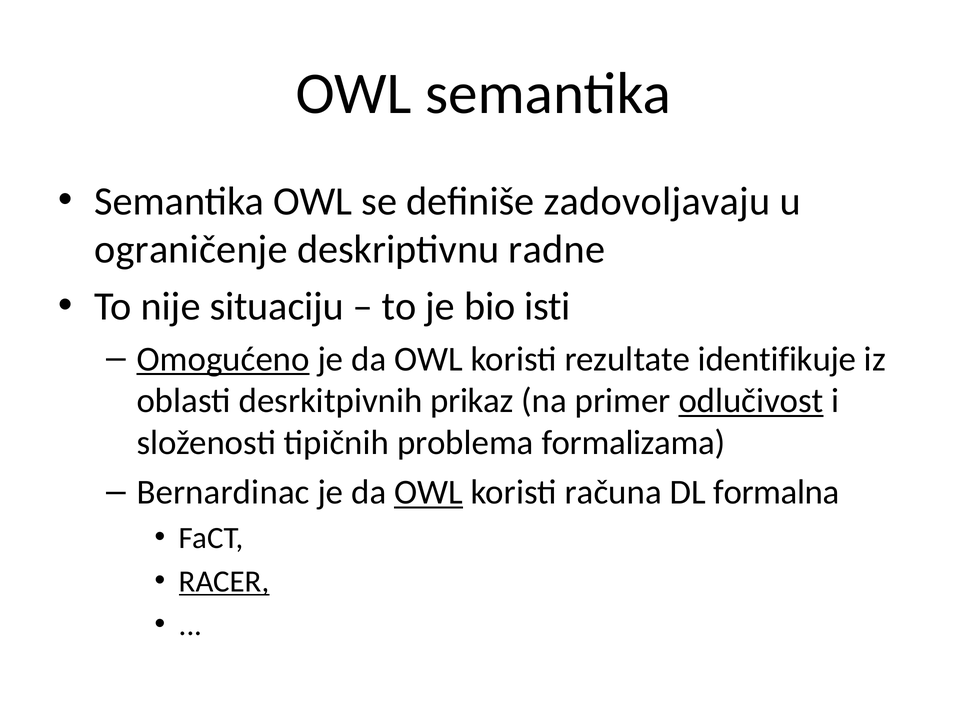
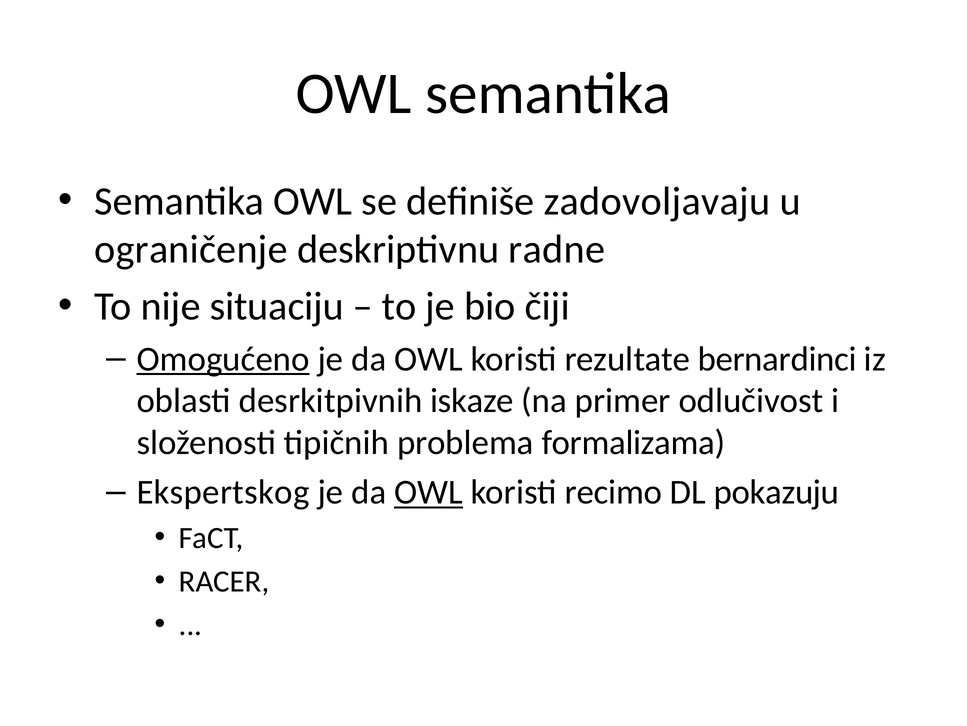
isti: isti -> čiji
identifikuje: identifikuje -> bernardinci
prikaz: prikaz -> iskaze
odlučivost underline: present -> none
Bernardinac: Bernardinac -> Ekspertskog
računa: računa -> recimo
formalna: formalna -> pokazuju
RACER underline: present -> none
